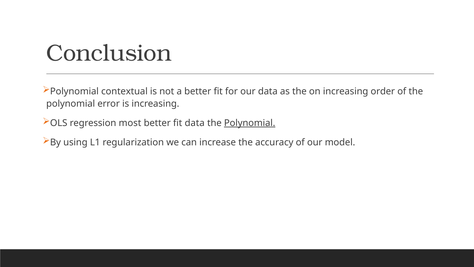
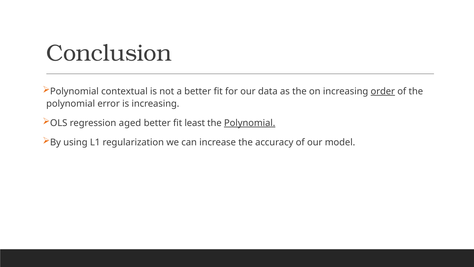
order underline: none -> present
most: most -> aged
fit data: data -> least
